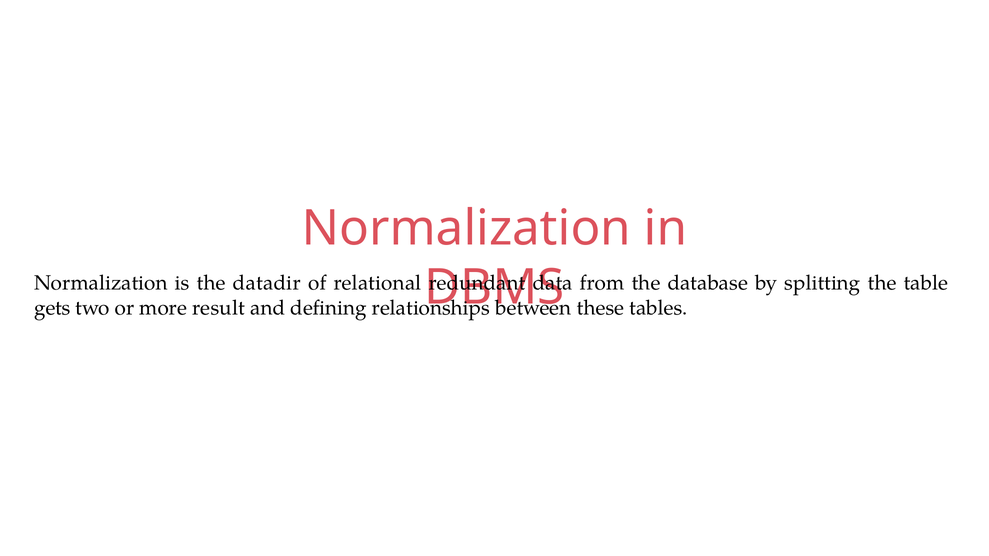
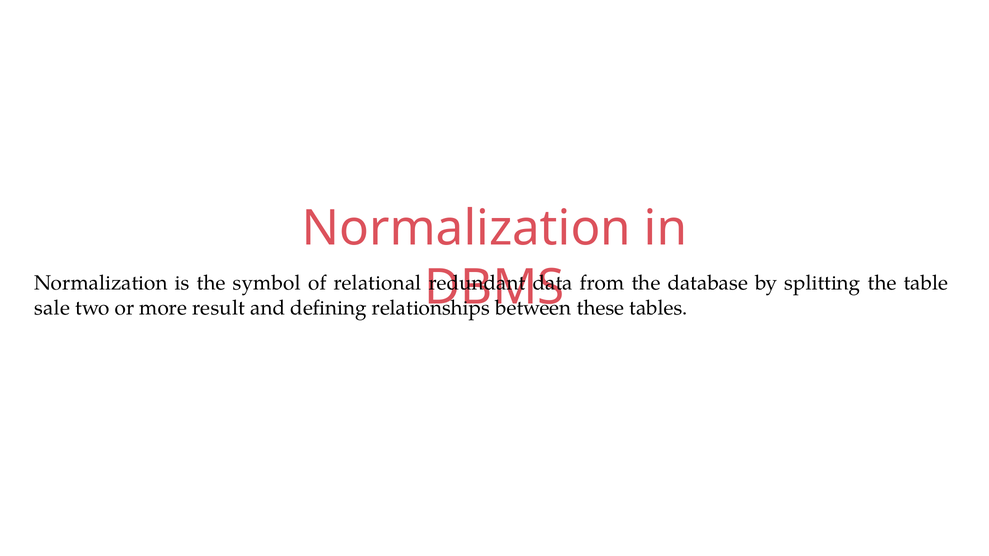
datadir: datadir -> symbol
gets: gets -> sale
